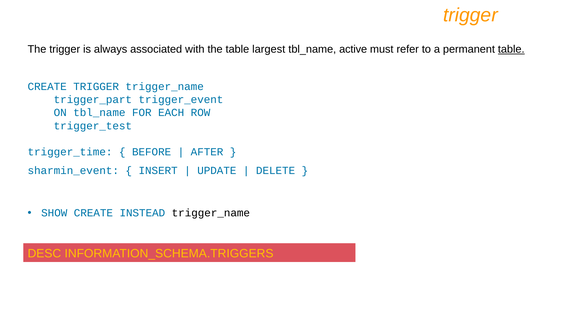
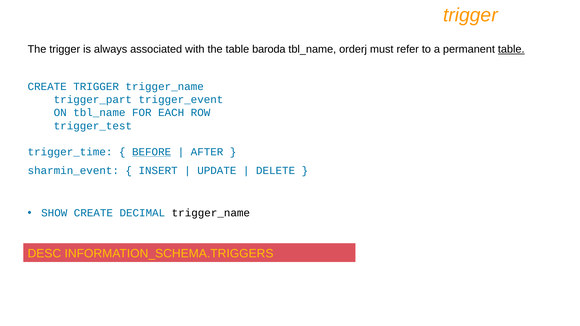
largest: largest -> baroda
active: active -> orderj
BEFORE underline: none -> present
INSTEAD: INSTEAD -> DECIMAL
